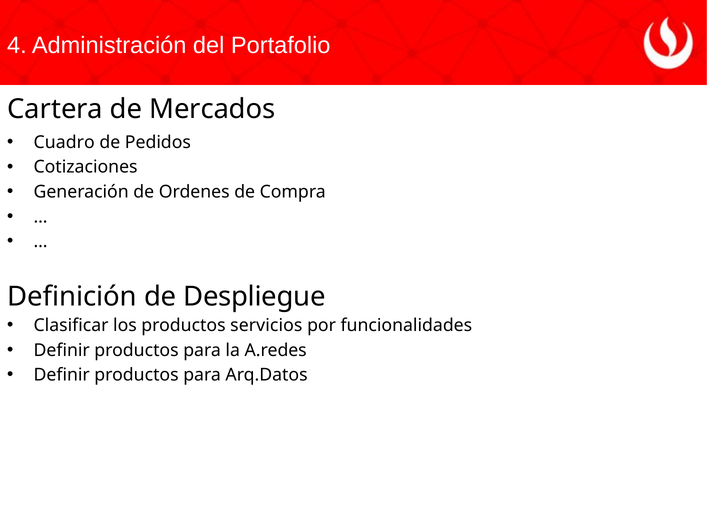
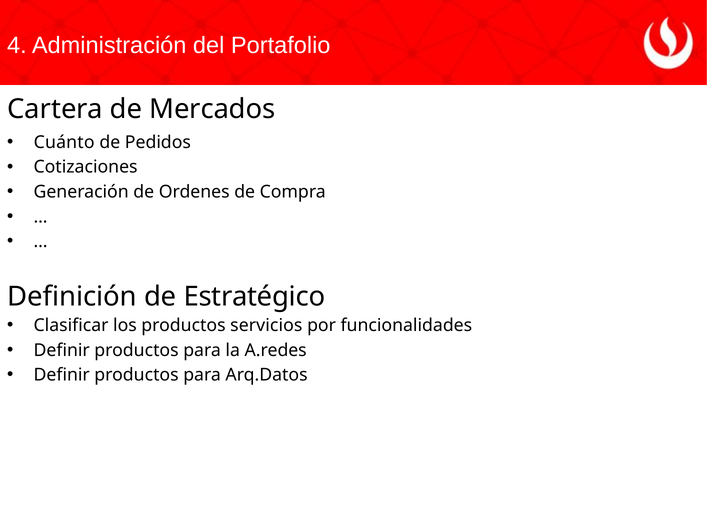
Cuadro: Cuadro -> Cuánto
Despliegue: Despliegue -> Estratégico
